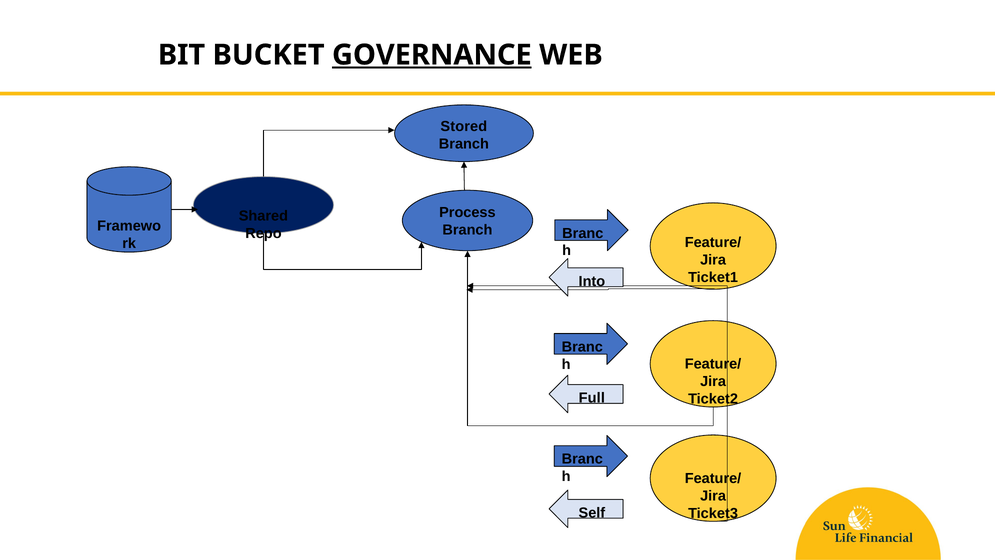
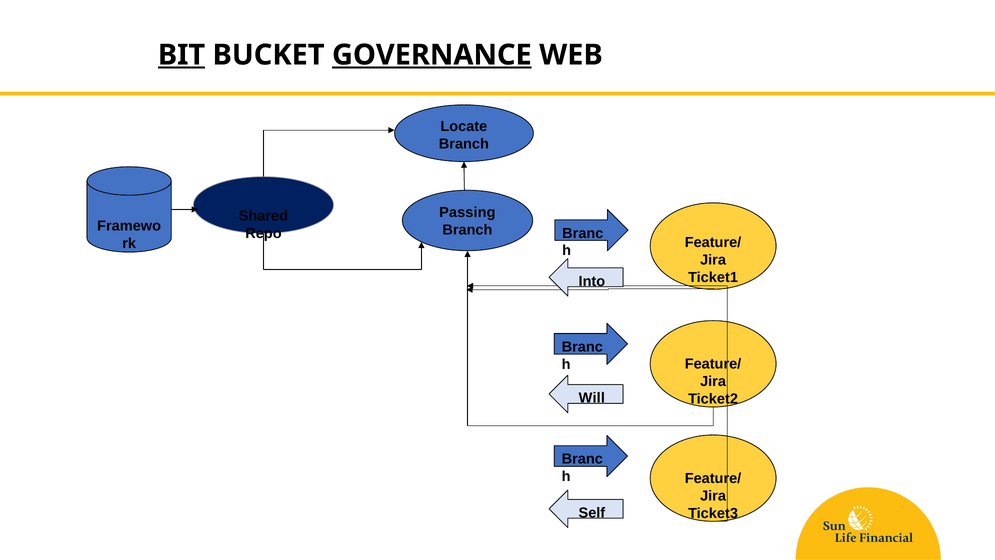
BIT underline: none -> present
Stored: Stored -> Locate
Process: Process -> Passing
Full: Full -> Will
